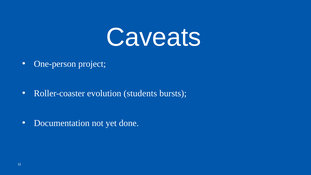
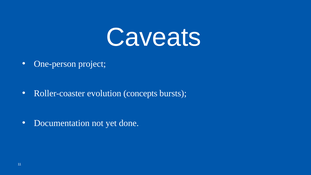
students: students -> concepts
